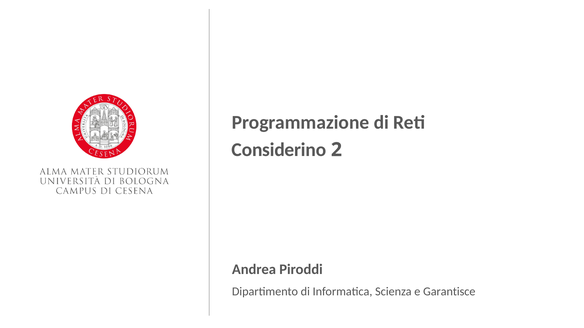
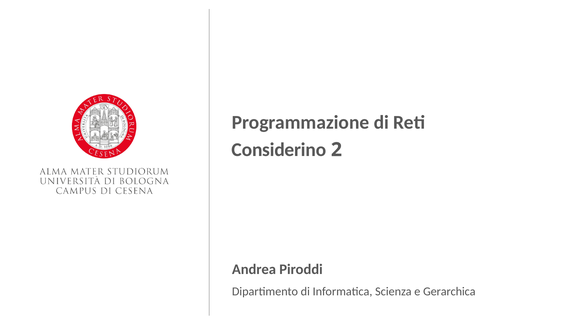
Garantisce: Garantisce -> Gerarchica
